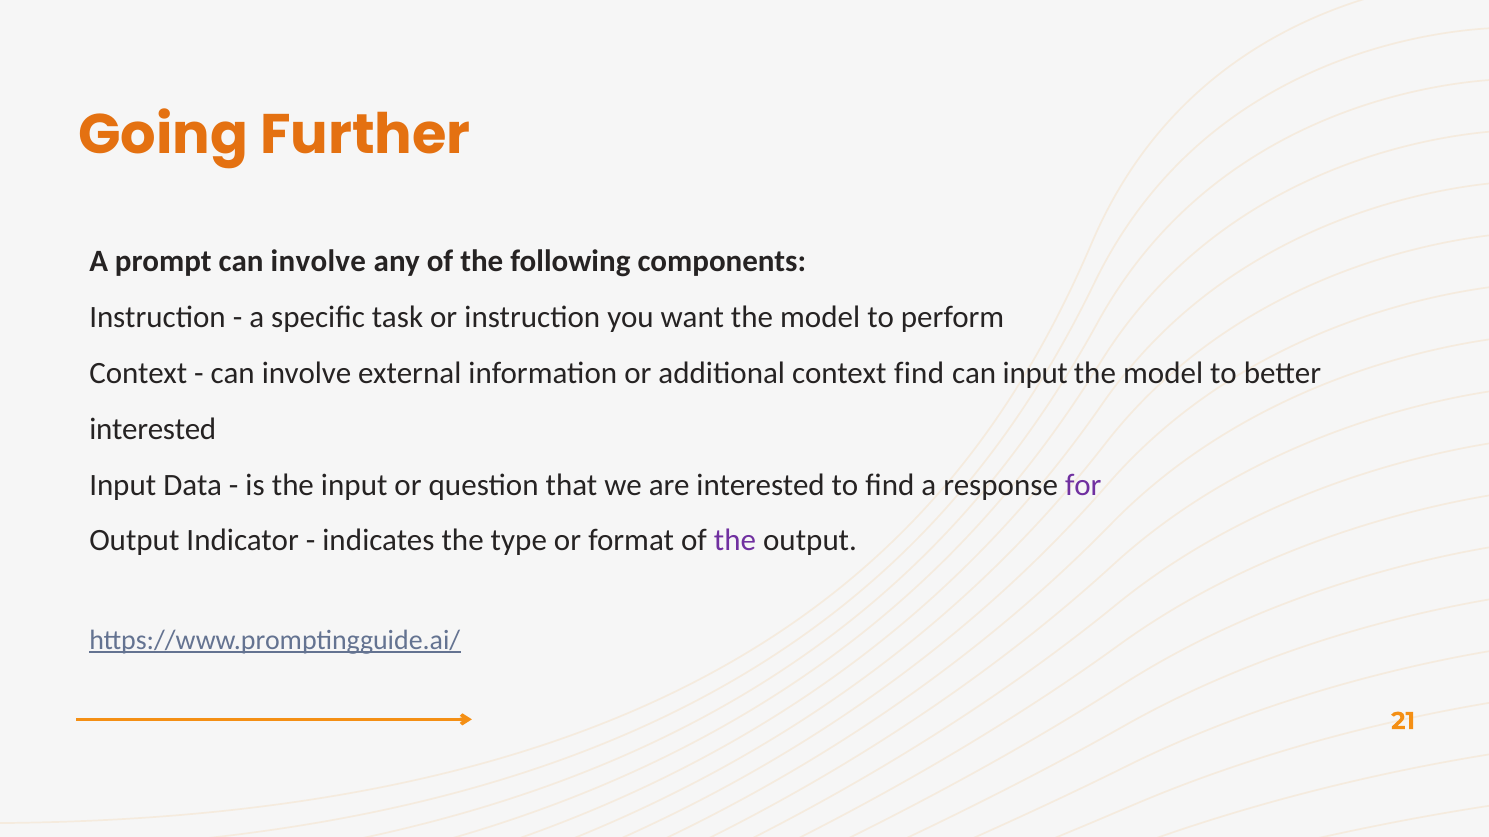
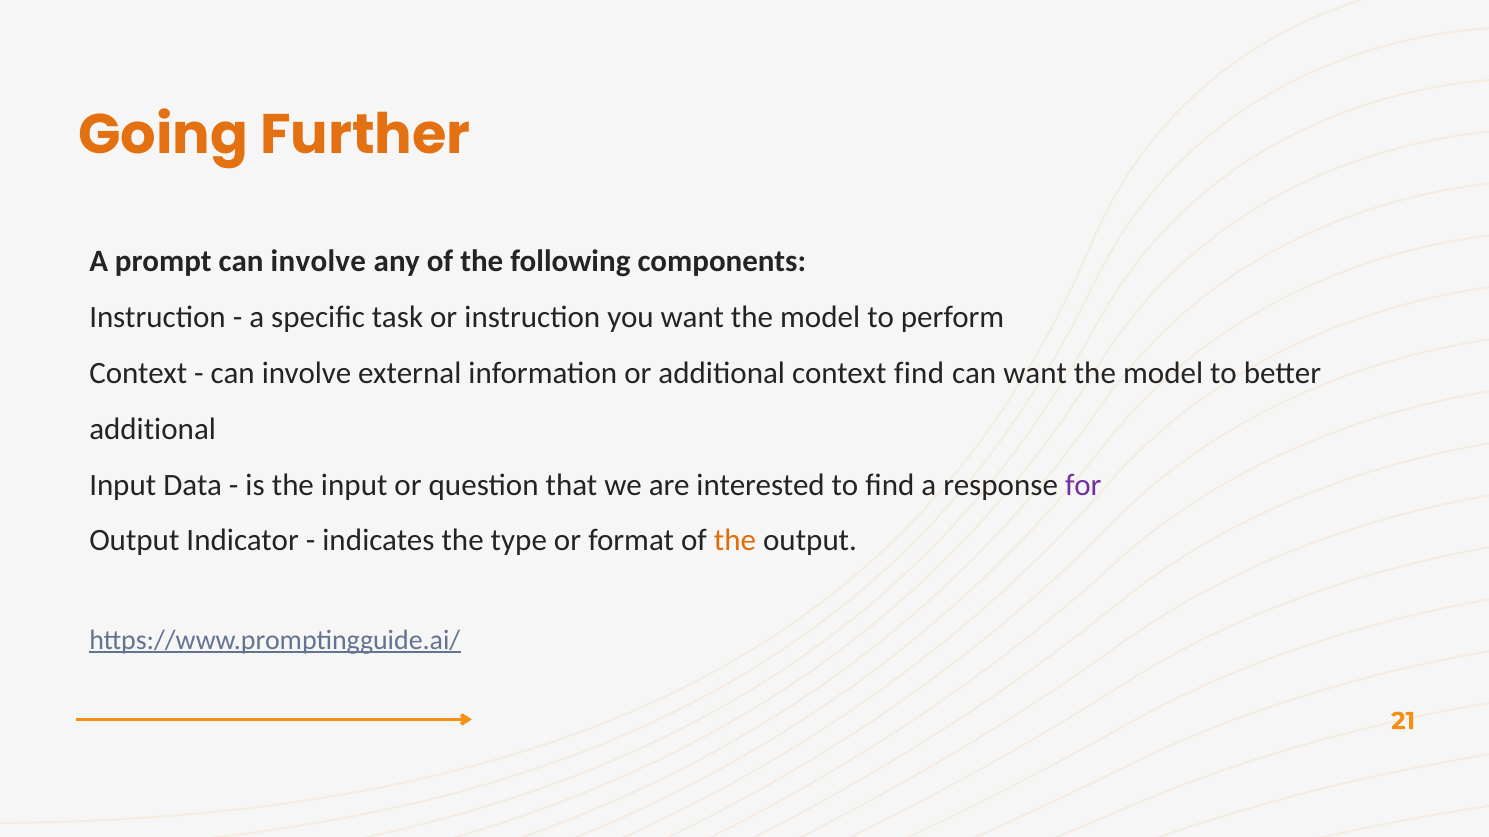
can input: input -> want
interested at (153, 429): interested -> additional
the at (735, 541) colour: purple -> orange
